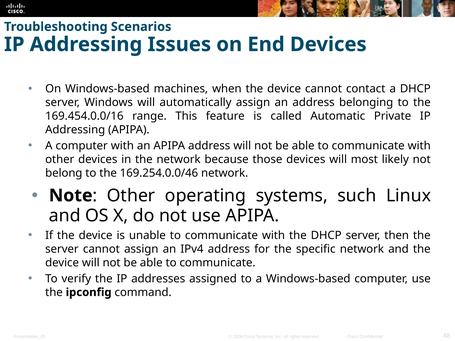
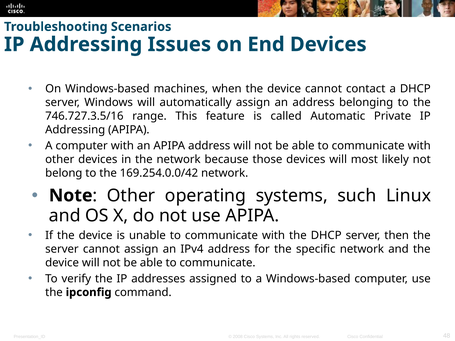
169.454.0.0/16: 169.454.0.0/16 -> 746.727.3.5/16
169.254.0.0/46: 169.254.0.0/46 -> 169.254.0.0/42
